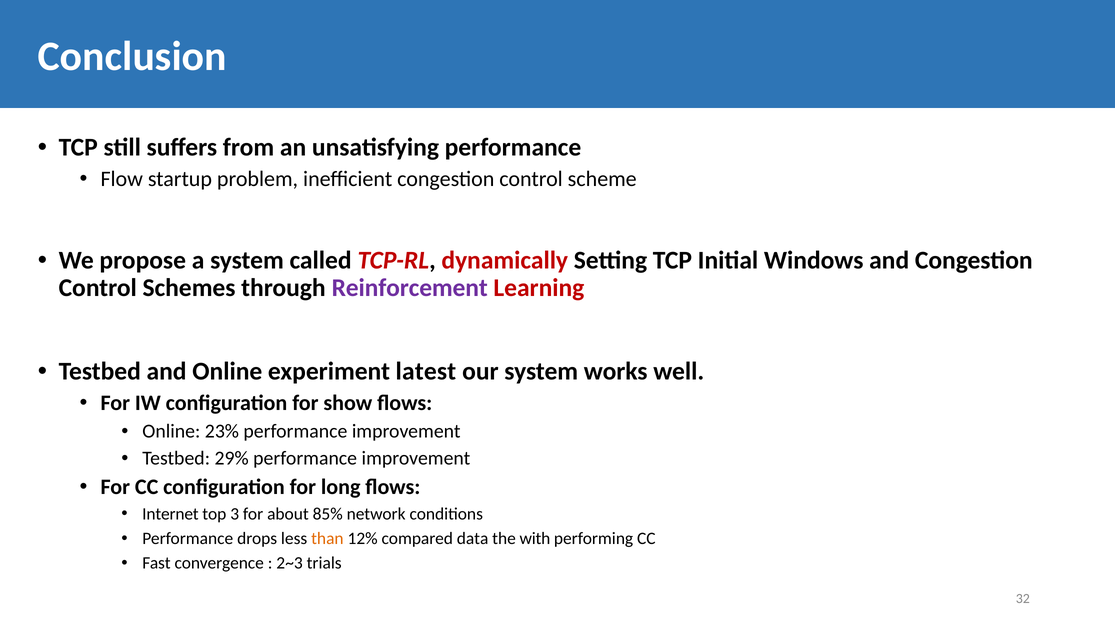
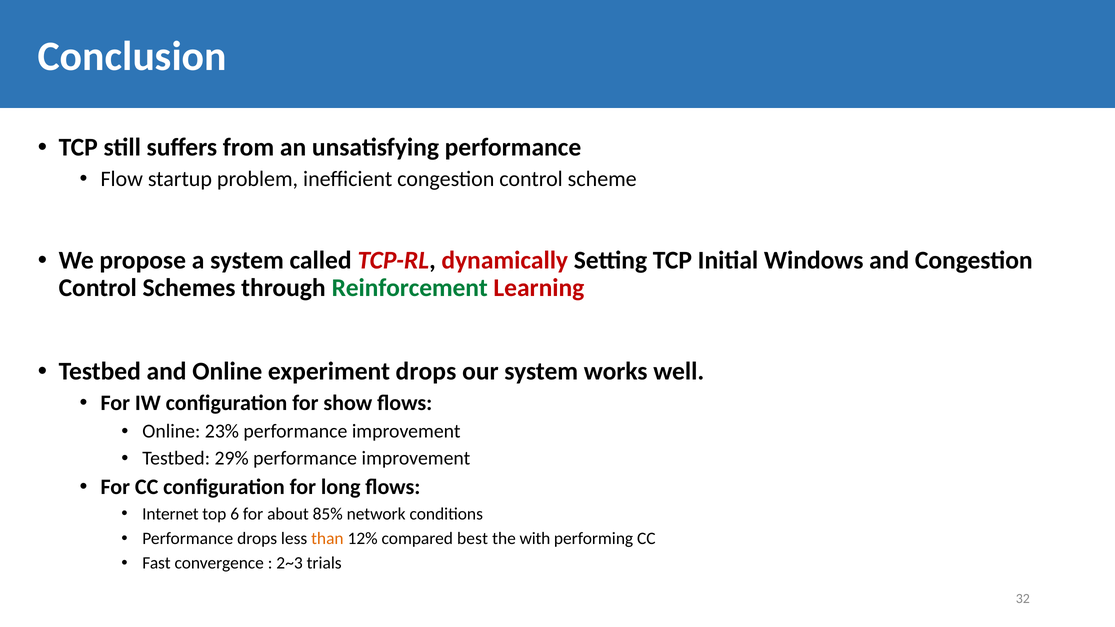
Reinforcement colour: purple -> green
experiment latest: latest -> drops
3: 3 -> 6
data: data -> best
